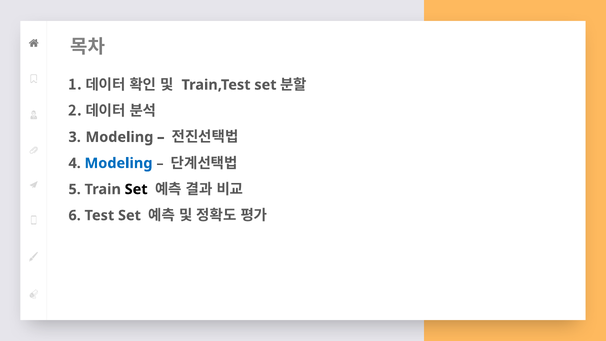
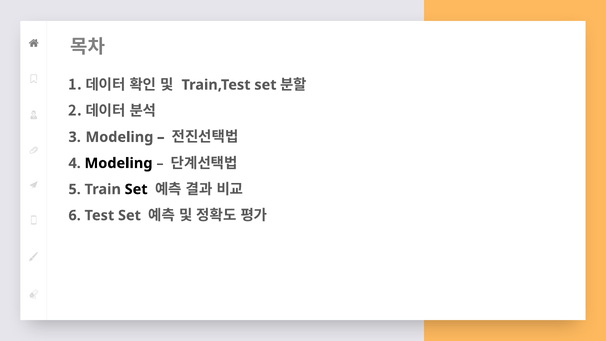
Modeling at (119, 163) colour: blue -> black
